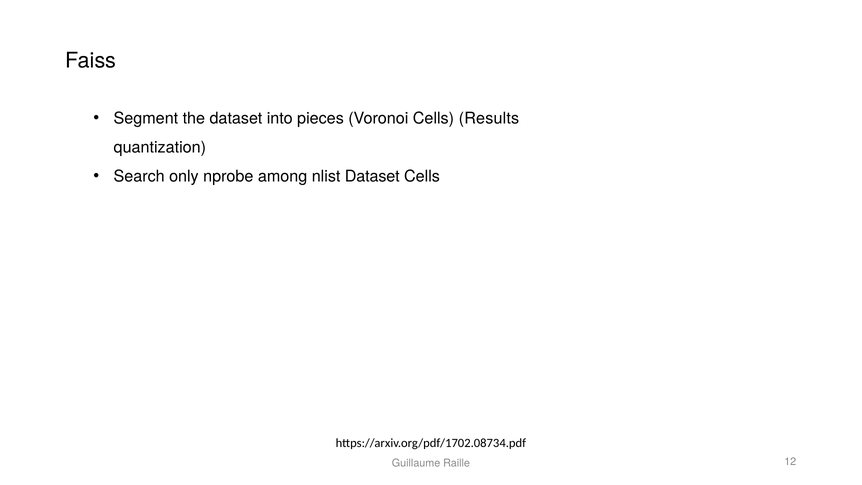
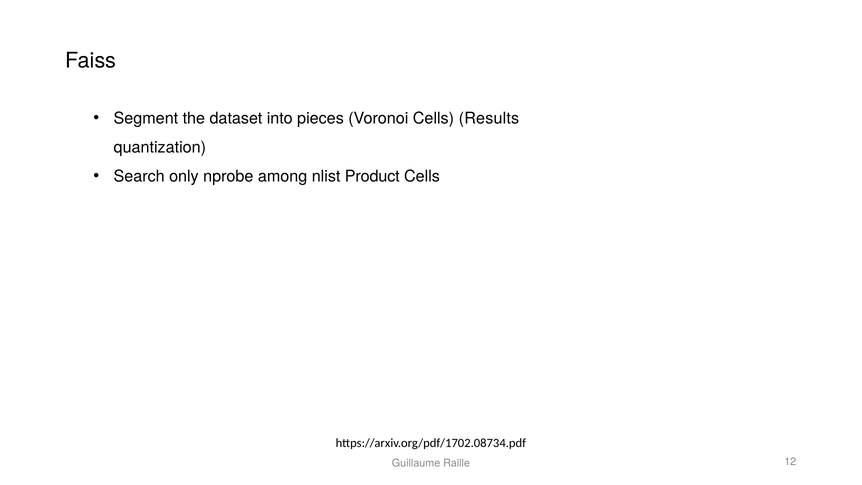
nlist Dataset: Dataset -> Product
